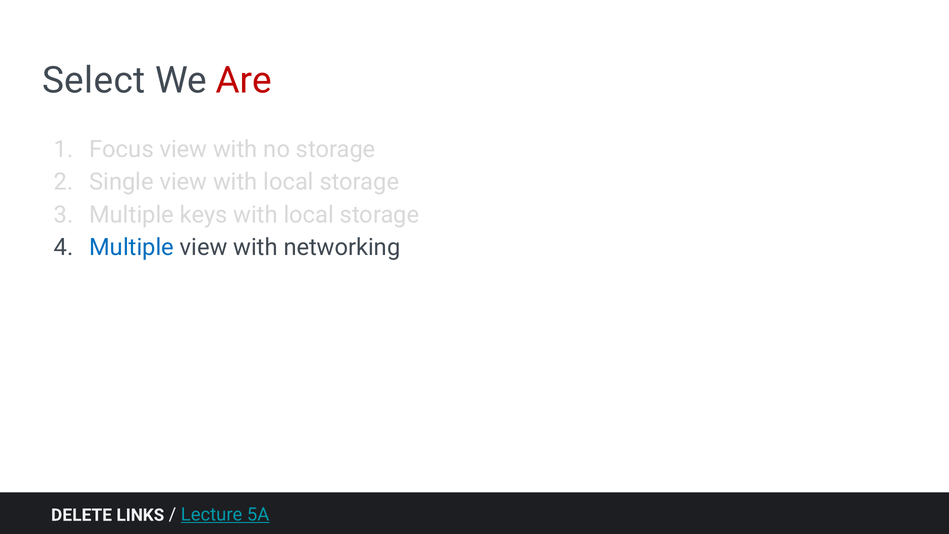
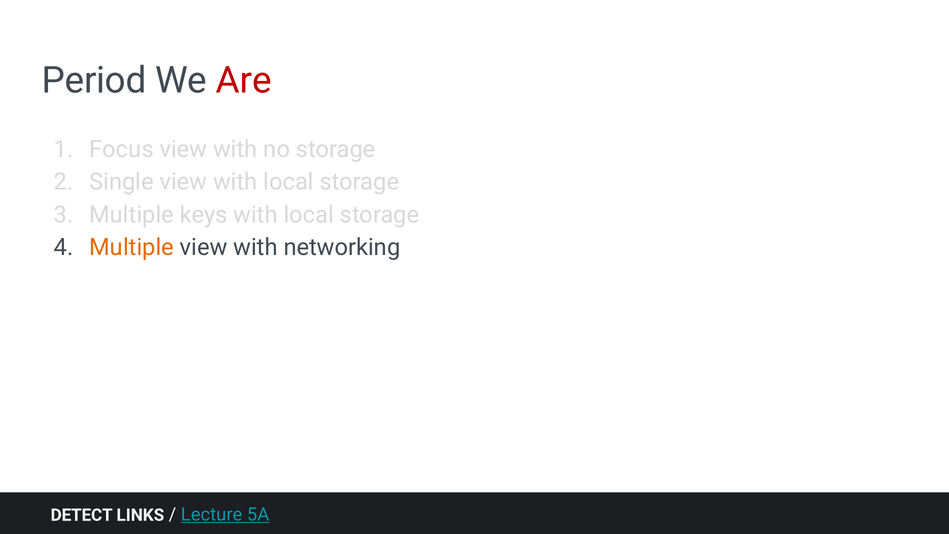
Select: Select -> Period
Multiple at (132, 247) colour: blue -> orange
DELETE: DELETE -> DETECT
